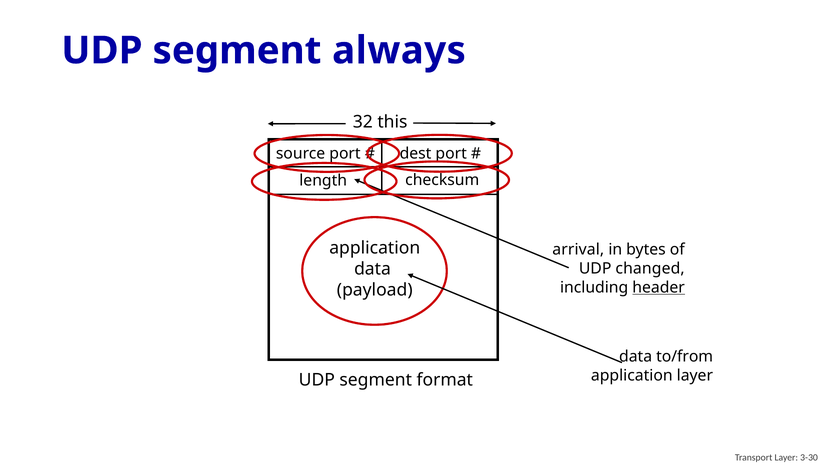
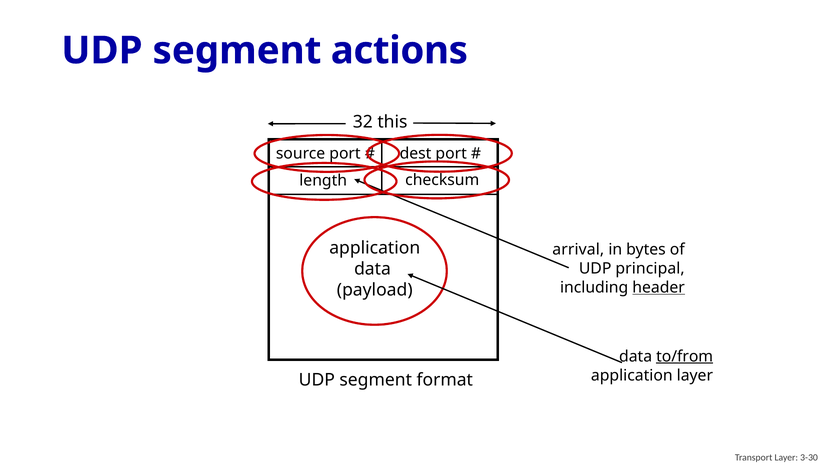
always: always -> actions
changed: changed -> principal
to/from underline: none -> present
